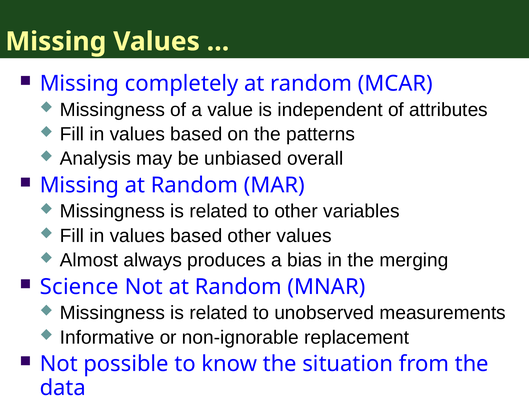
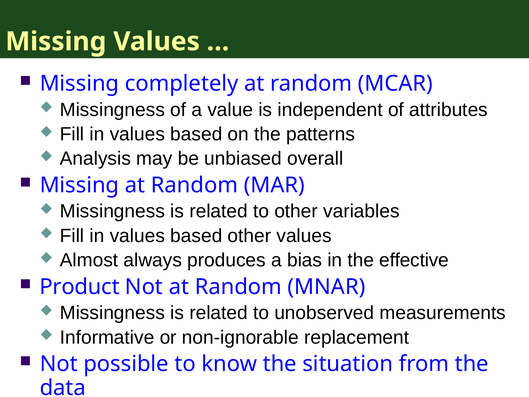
merging: merging -> effective
Science: Science -> Product
